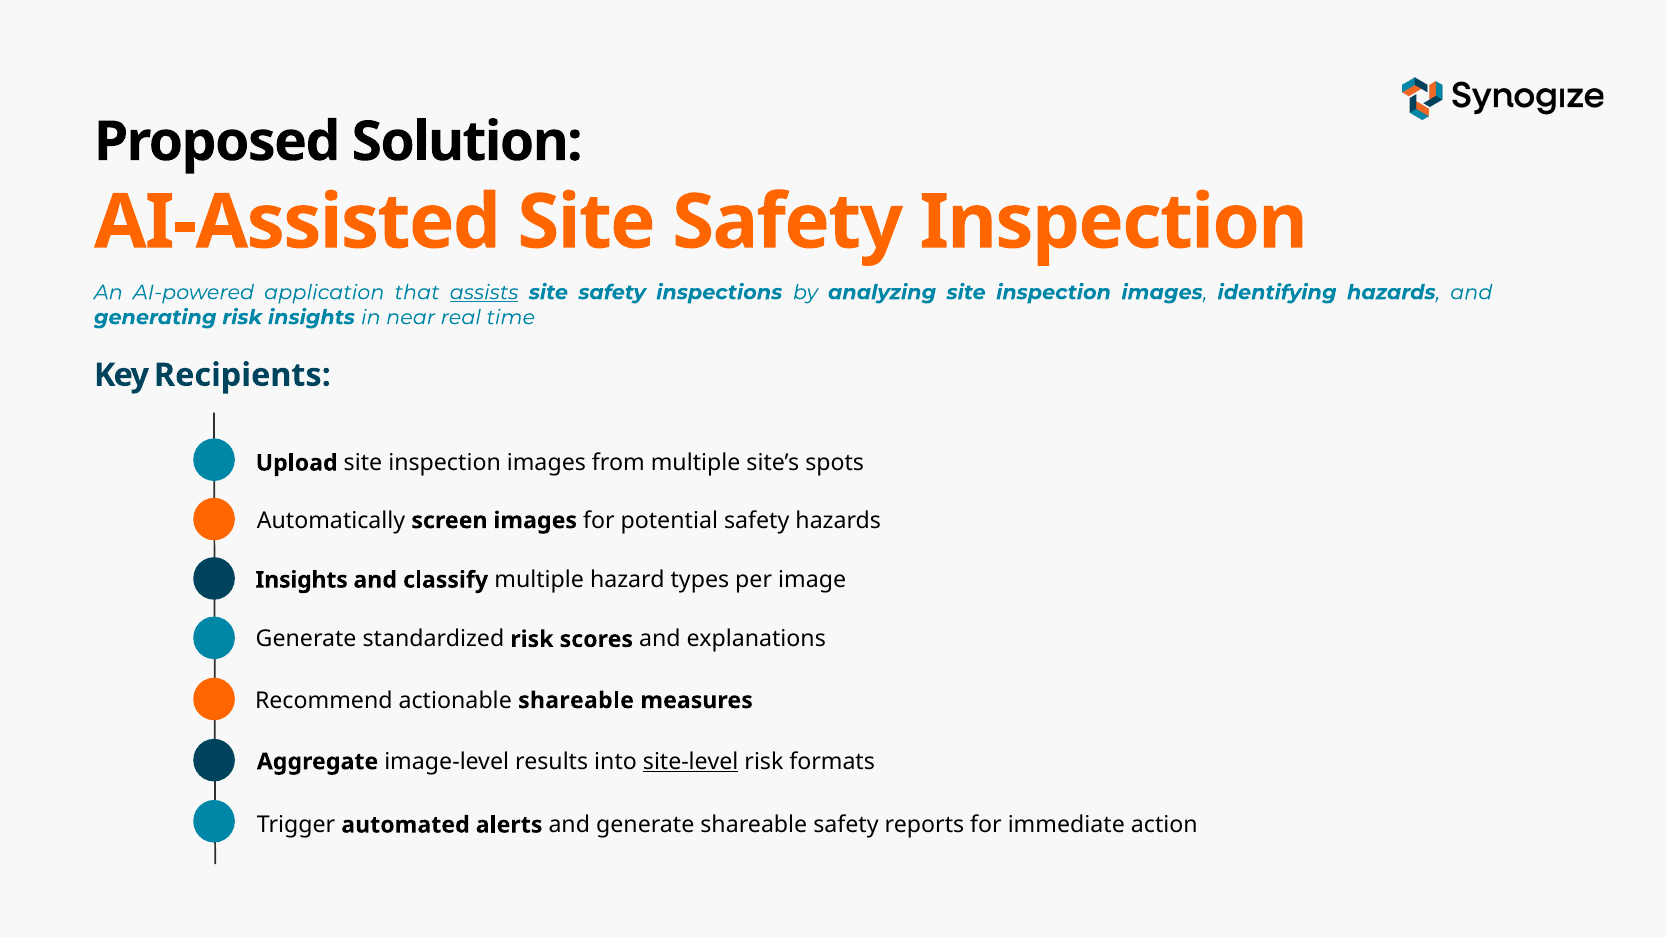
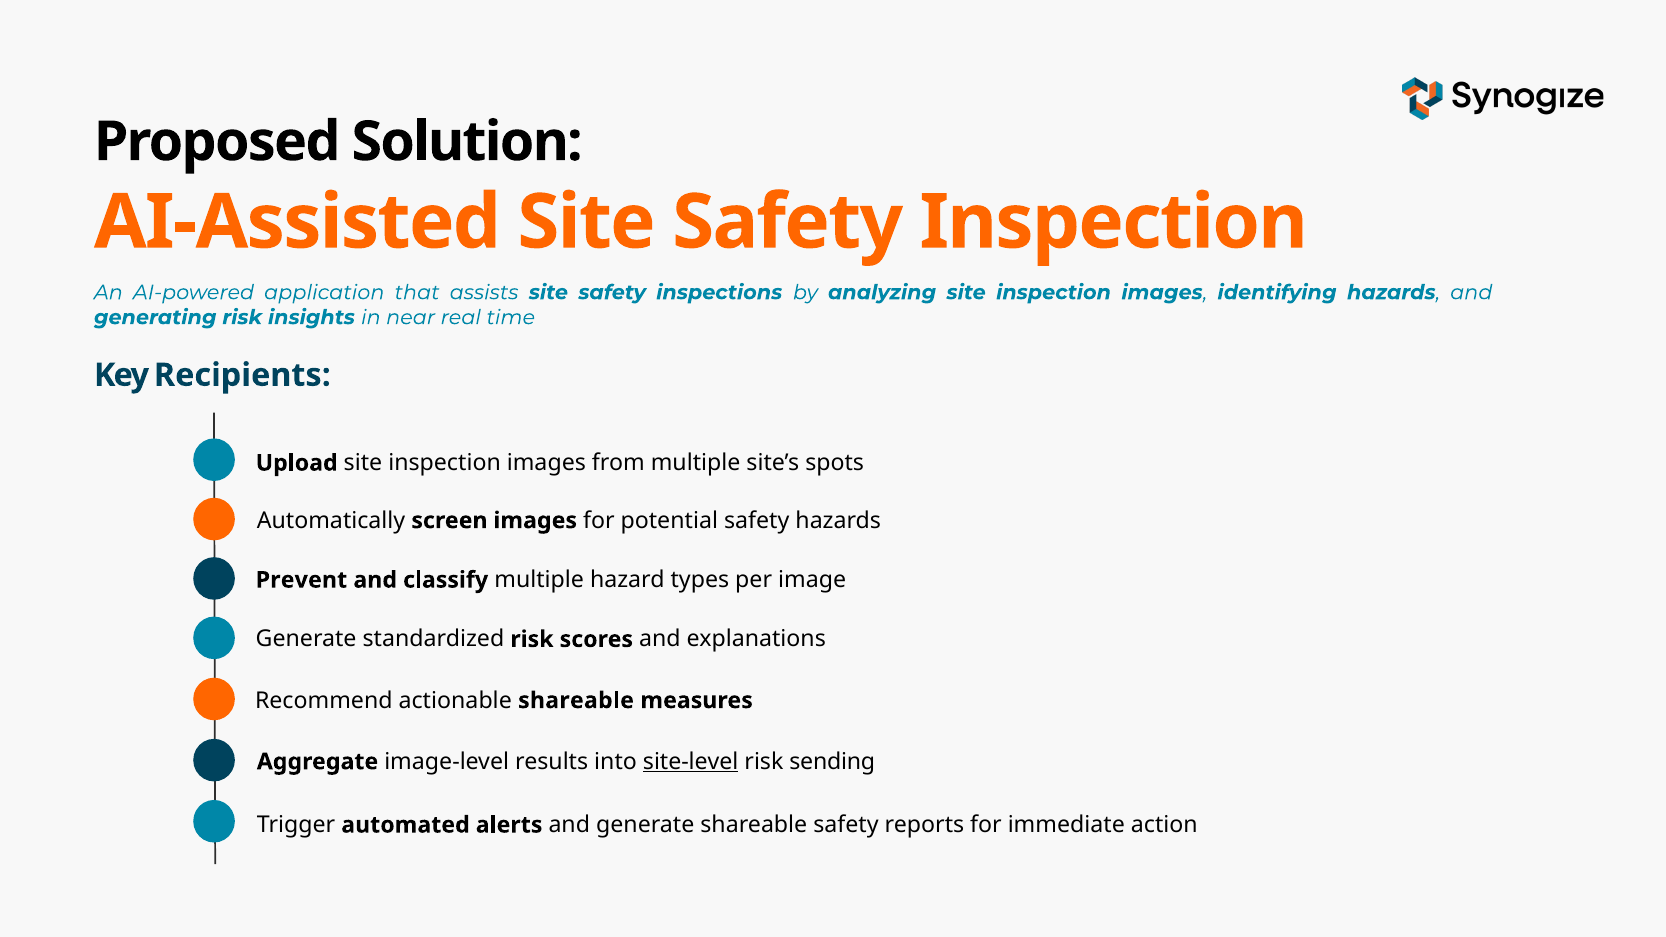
assists underline: present -> none
Insights at (302, 580): Insights -> Prevent
formats: formats -> sending
